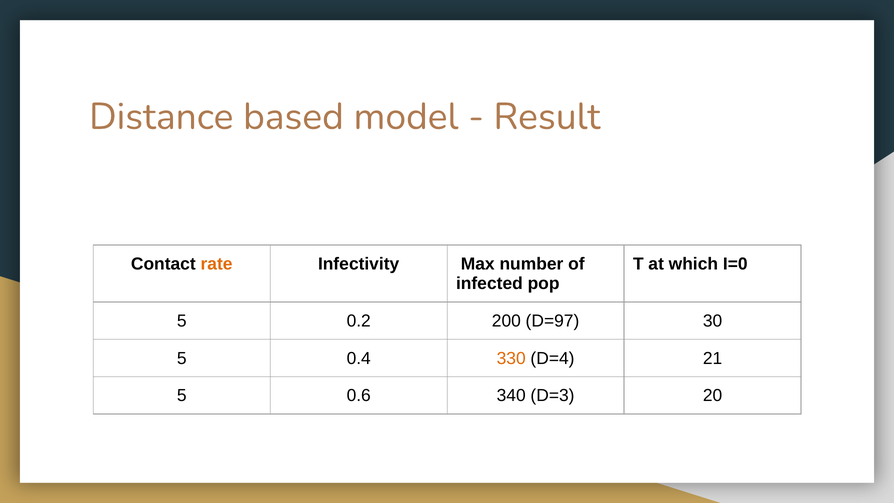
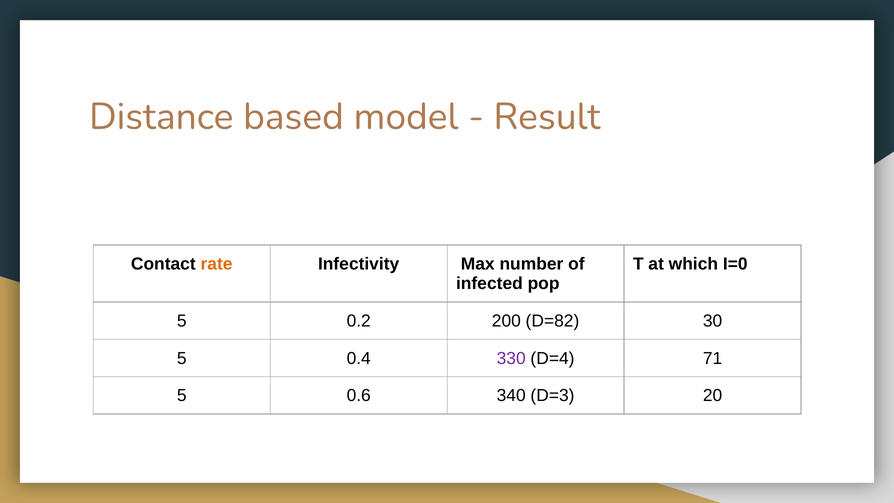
D=97: D=97 -> D=82
330 colour: orange -> purple
21: 21 -> 71
